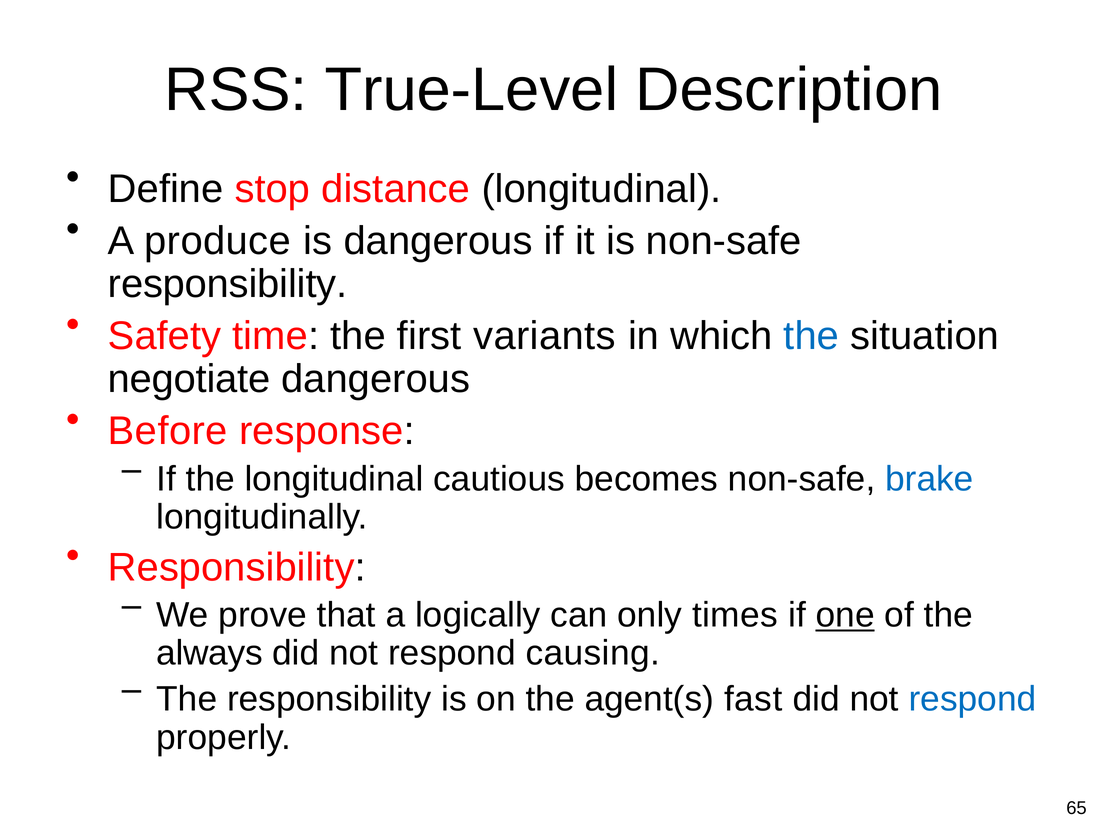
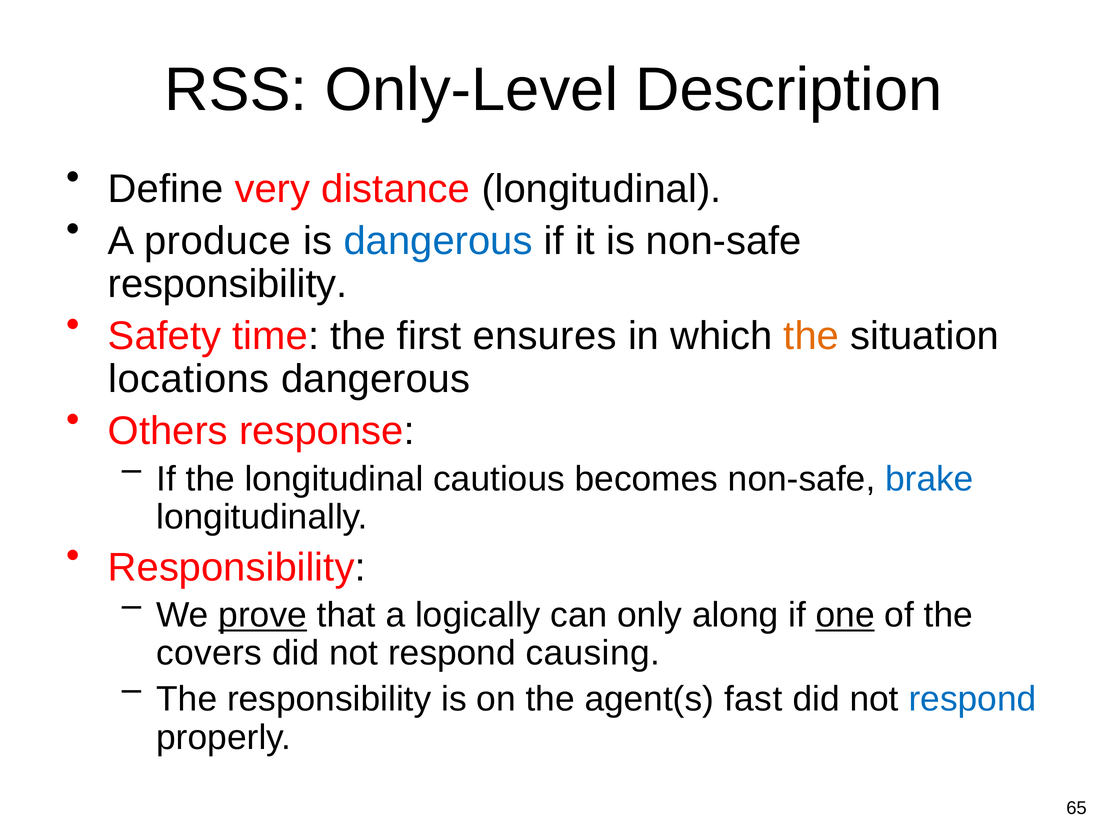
True-Level: True-Level -> Only-Level
stop: stop -> very
dangerous at (438, 241) colour: black -> blue
variants: variants -> ensures
the at (811, 336) colour: blue -> orange
negotiate: negotiate -> locations
Before: Before -> Others
prove underline: none -> present
times: times -> along
always: always -> covers
